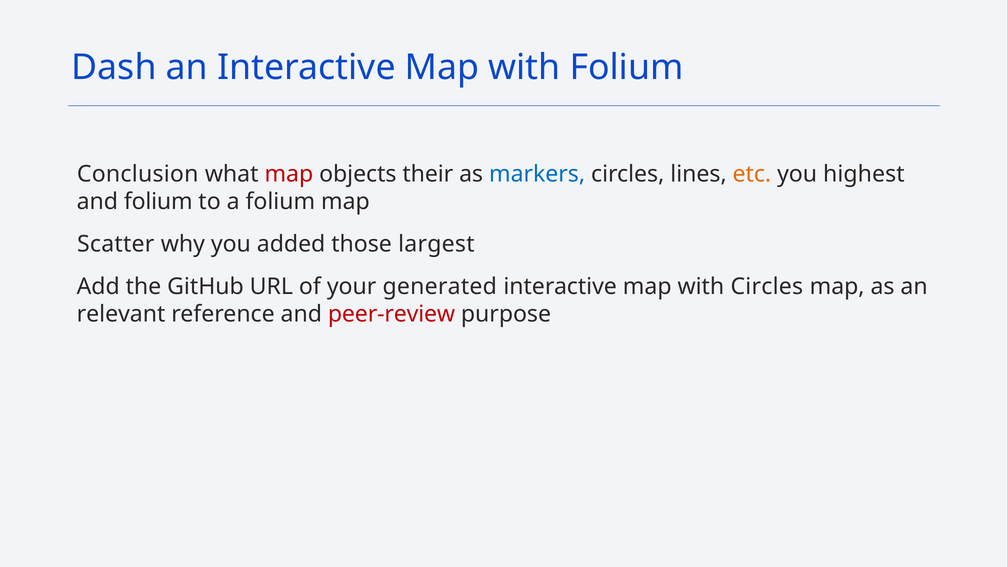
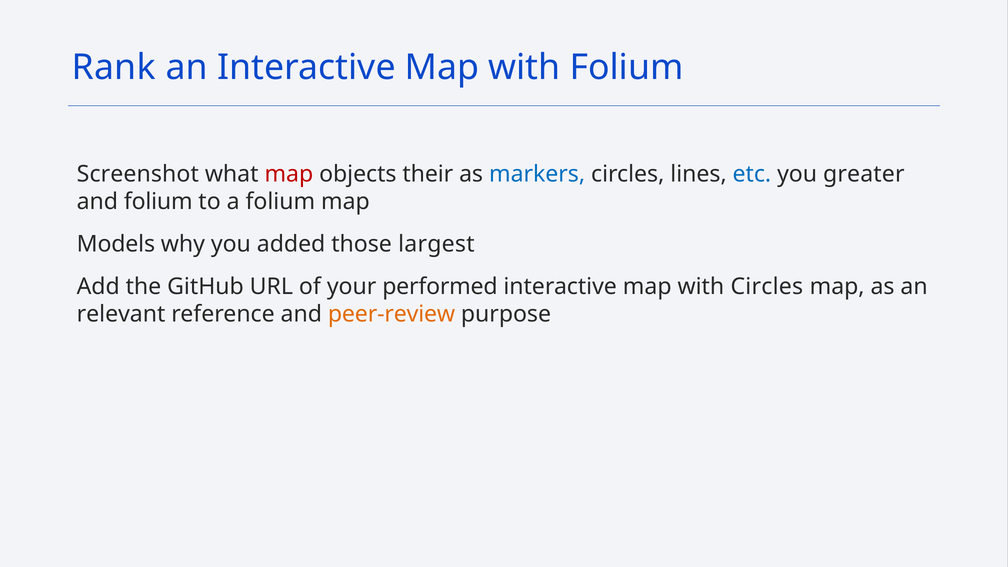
Dash: Dash -> Rank
Conclusion: Conclusion -> Screenshot
etc colour: orange -> blue
highest: highest -> greater
Scatter: Scatter -> Models
generated: generated -> performed
peer-review colour: red -> orange
